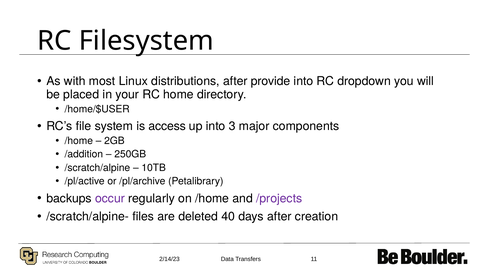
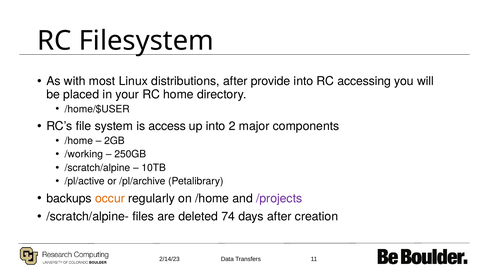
dropdown: dropdown -> accessing
3: 3 -> 2
/addition: /addition -> /working
occur colour: purple -> orange
40: 40 -> 74
